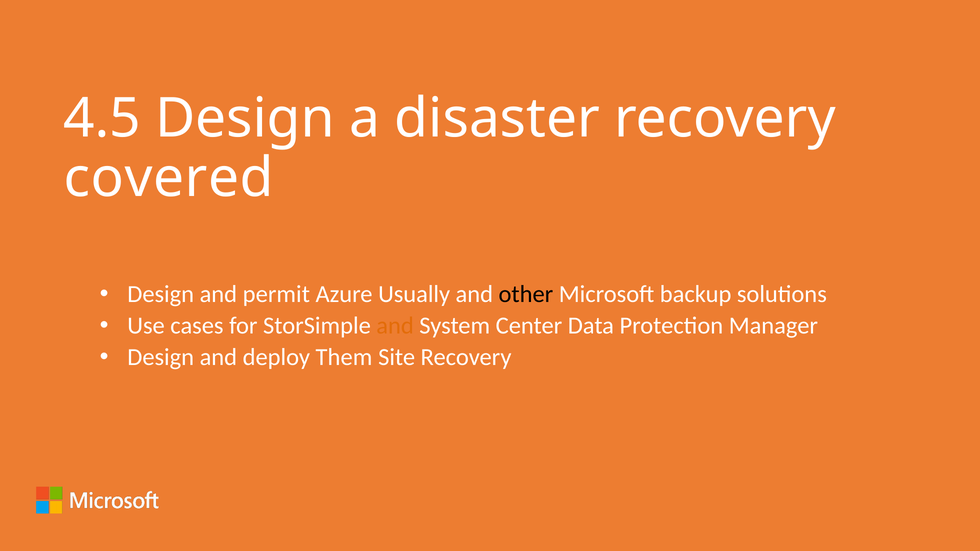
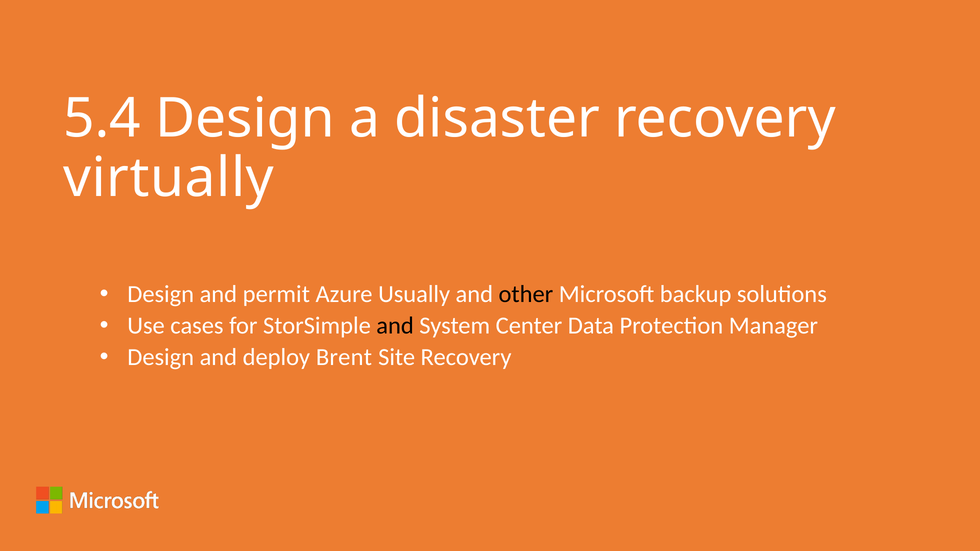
4.5: 4.5 -> 5.4
covered: covered -> virtually
and at (395, 326) colour: orange -> black
Them: Them -> Brent
